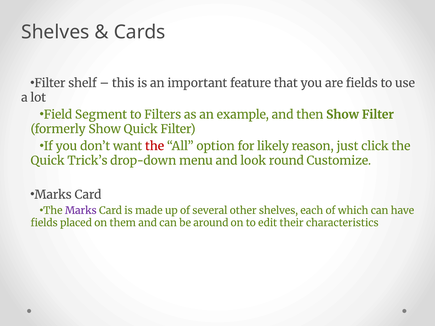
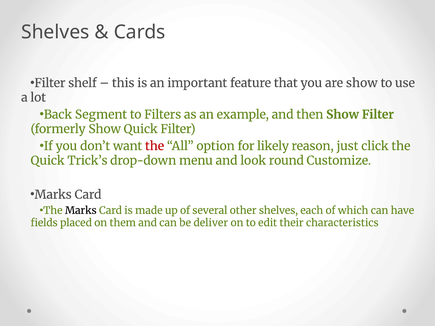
are fields: fields -> show
Field: Field -> Back
Marks at (81, 211) colour: purple -> black
around: around -> deliver
